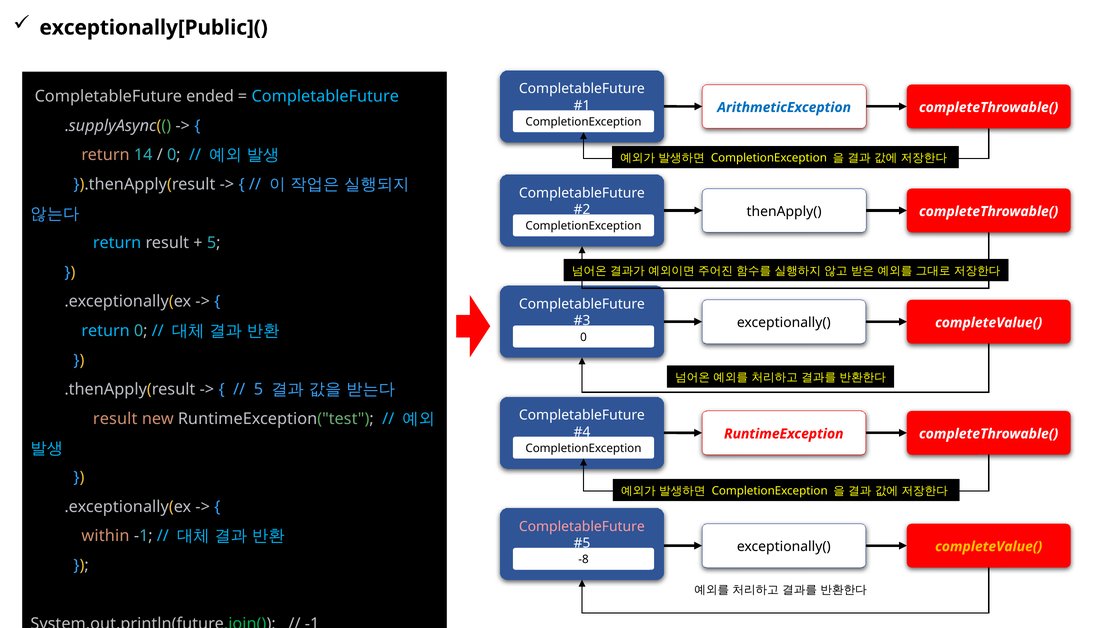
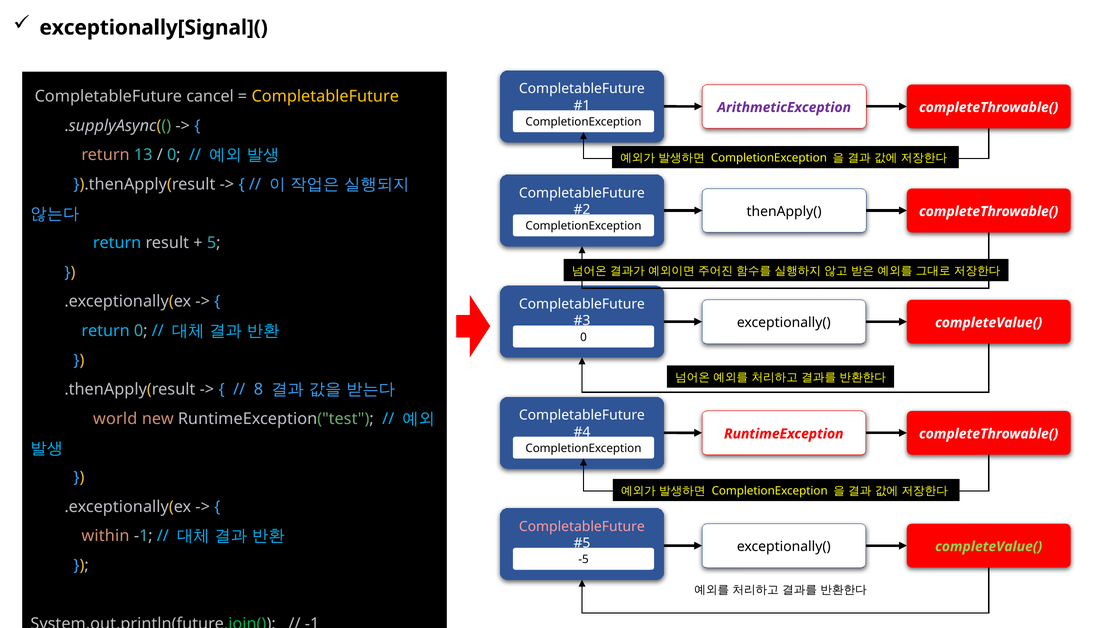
exceptionally[Public](: exceptionally[Public]( -> exceptionally[Signal](
ended: ended -> cancel
CompletableFuture at (325, 96) colour: light blue -> yellow
ArithmeticException colour: blue -> purple
14: 14 -> 13
5 at (258, 389): 5 -> 8
result at (115, 419): result -> world
completeValue( at (989, 546) colour: yellow -> light green
-8: -8 -> -5
